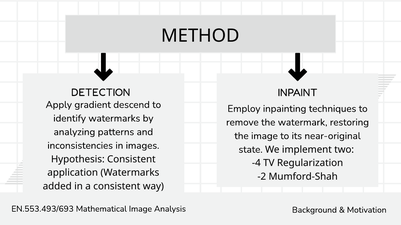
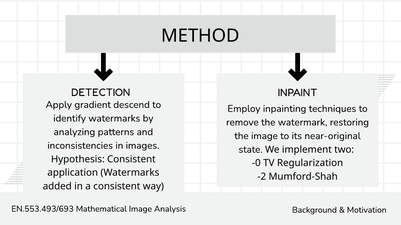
-4: -4 -> -0
